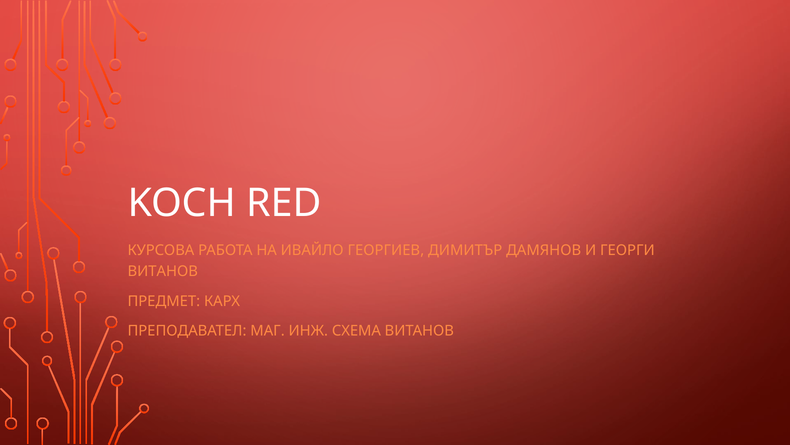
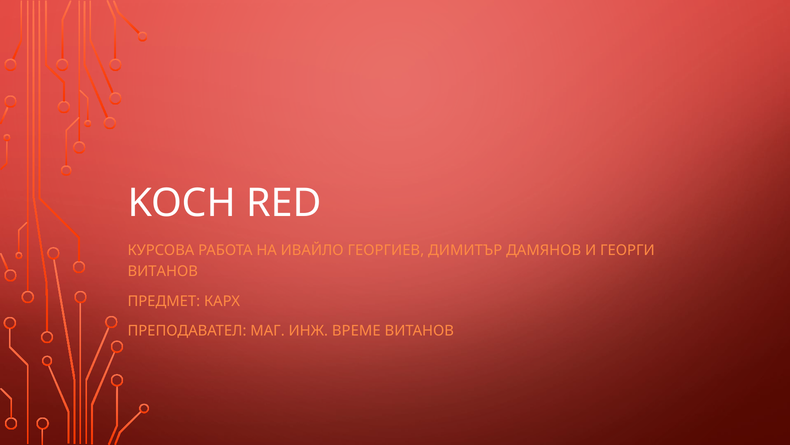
СХЕМА: СХЕМА -> ВРЕМЕ
